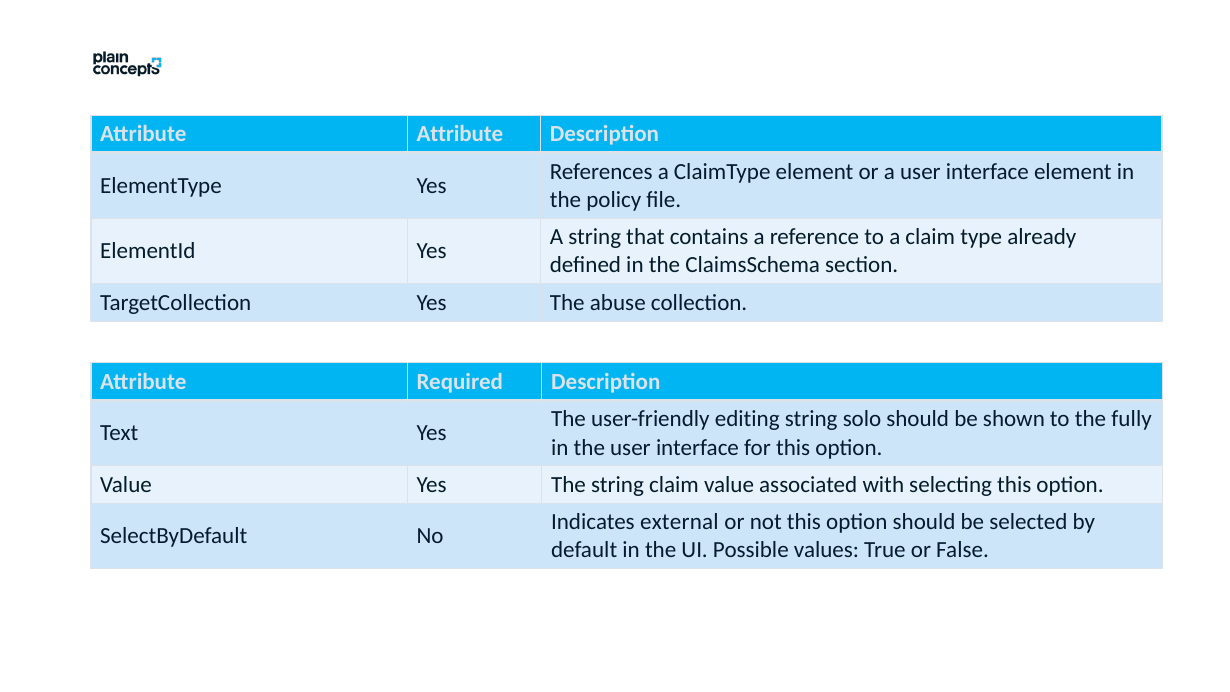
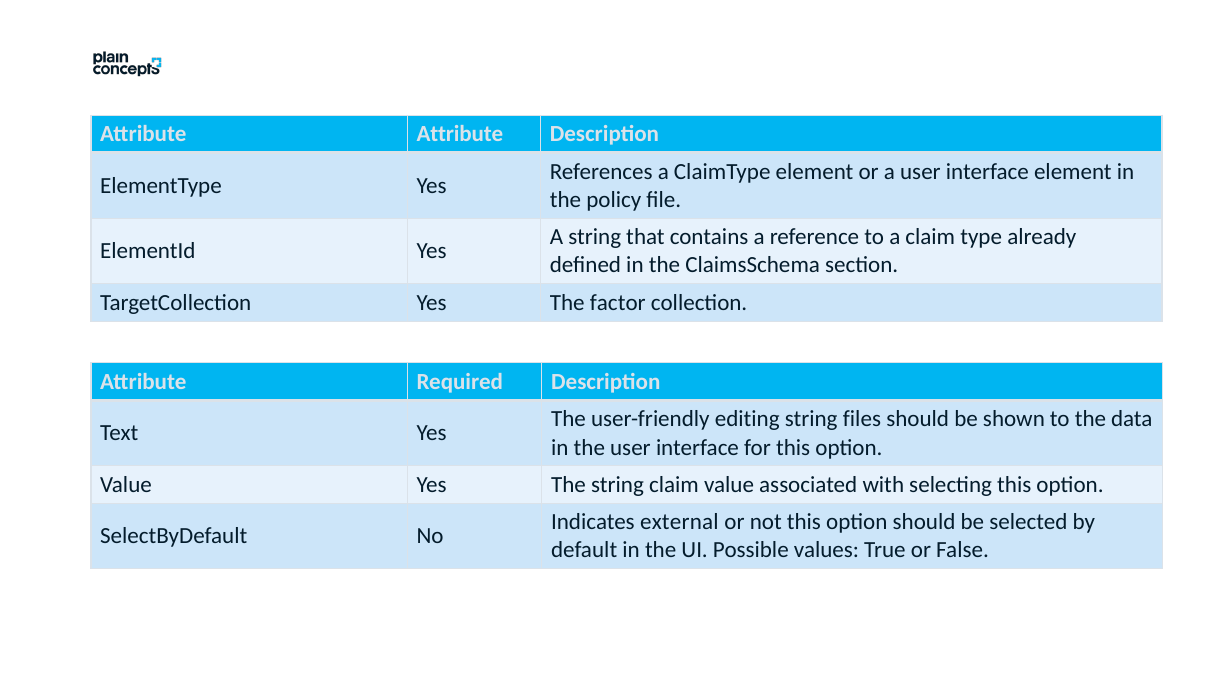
abuse: abuse -> factor
solo: solo -> files
fully: fully -> data
